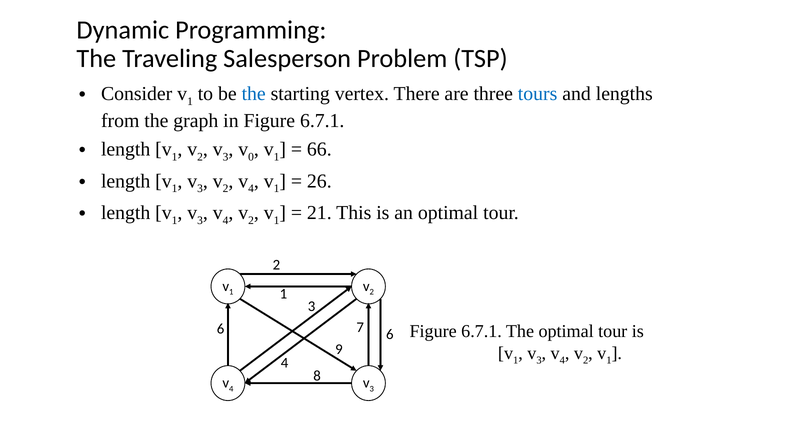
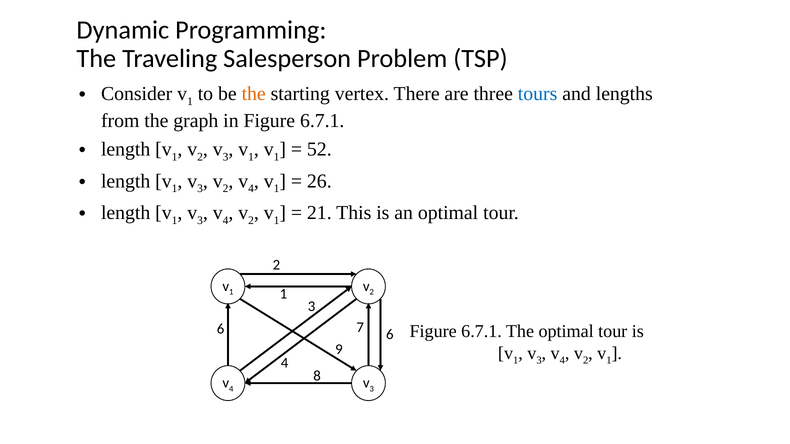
the at (254, 94) colour: blue -> orange
0 at (251, 157): 0 -> 1
66: 66 -> 52
